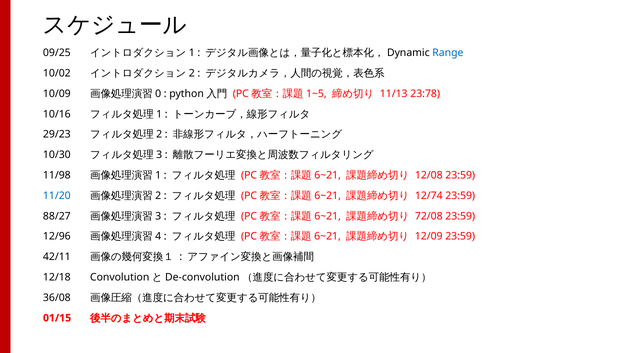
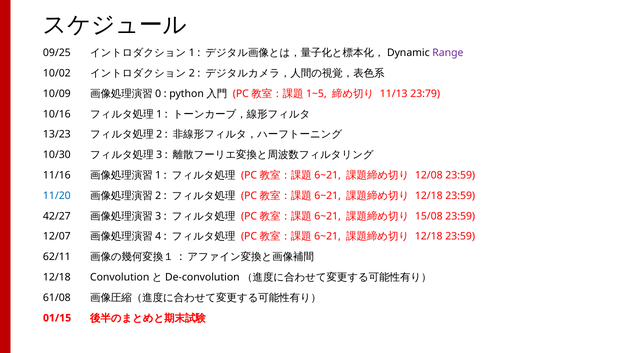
Range colour: blue -> purple
23:78: 23:78 -> 23:79
29/23: 29/23 -> 13/23
11/98: 11/98 -> 11/16
12/74 at (429, 196): 12/74 -> 12/18
88/27: 88/27 -> 42/27
72/08: 72/08 -> 15/08
12/96: 12/96 -> 12/07
12/09 at (429, 237): 12/09 -> 12/18
42/11: 42/11 -> 62/11
36/08: 36/08 -> 61/08
